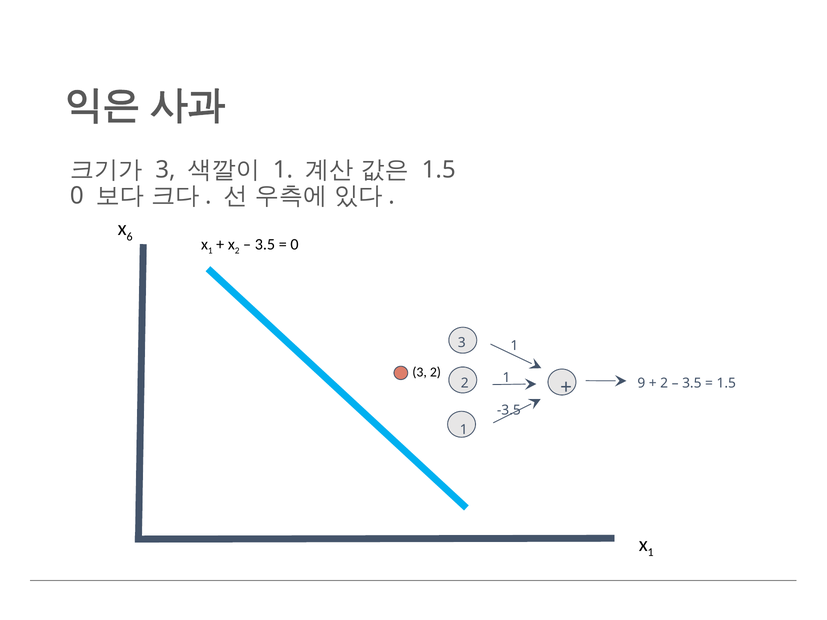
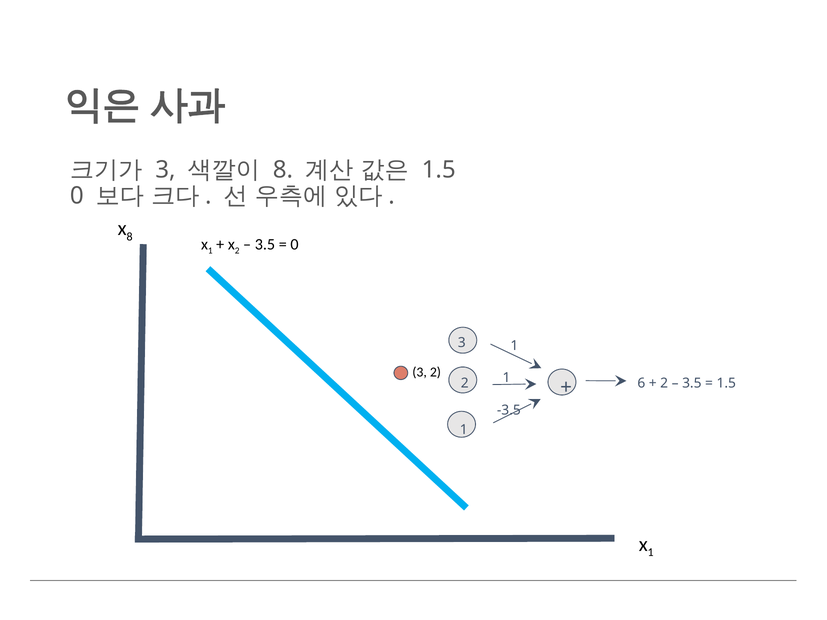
1 at (283, 170): 1 -> 8
6 at (130, 237): 6 -> 8
9: 9 -> 6
